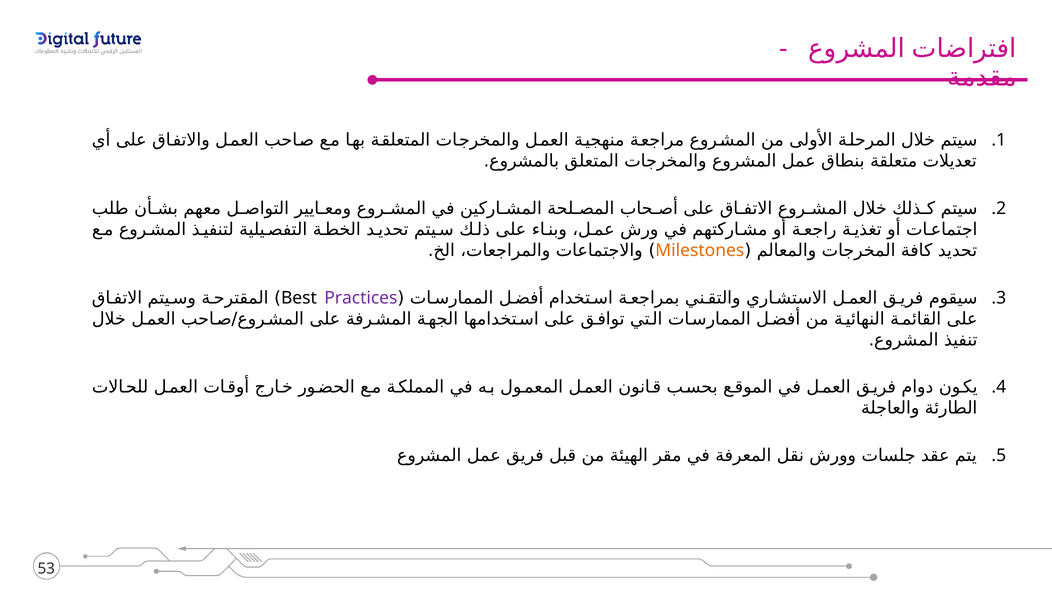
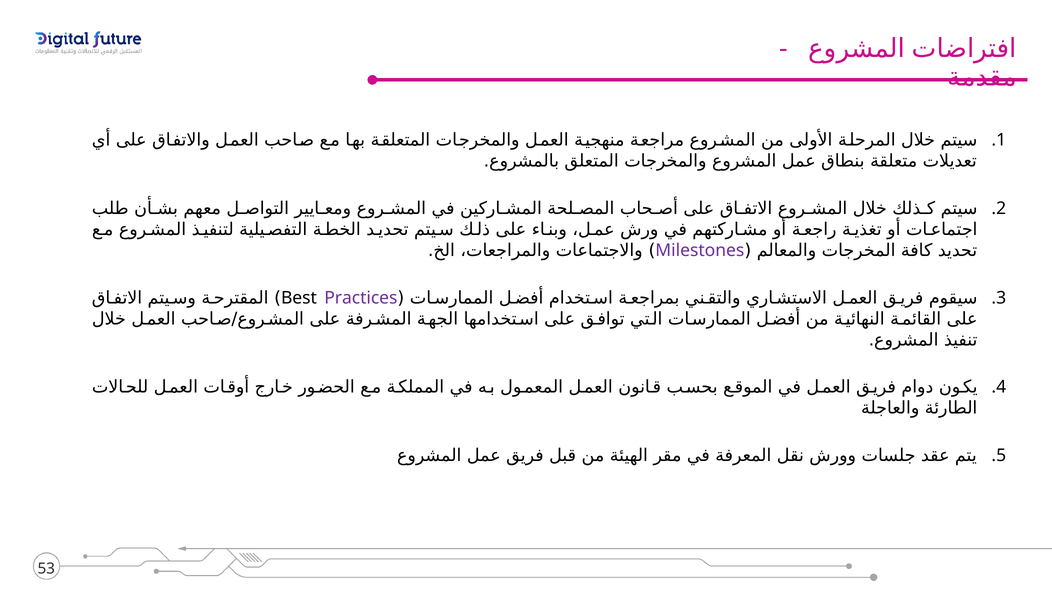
Milestones colour: orange -> purple
